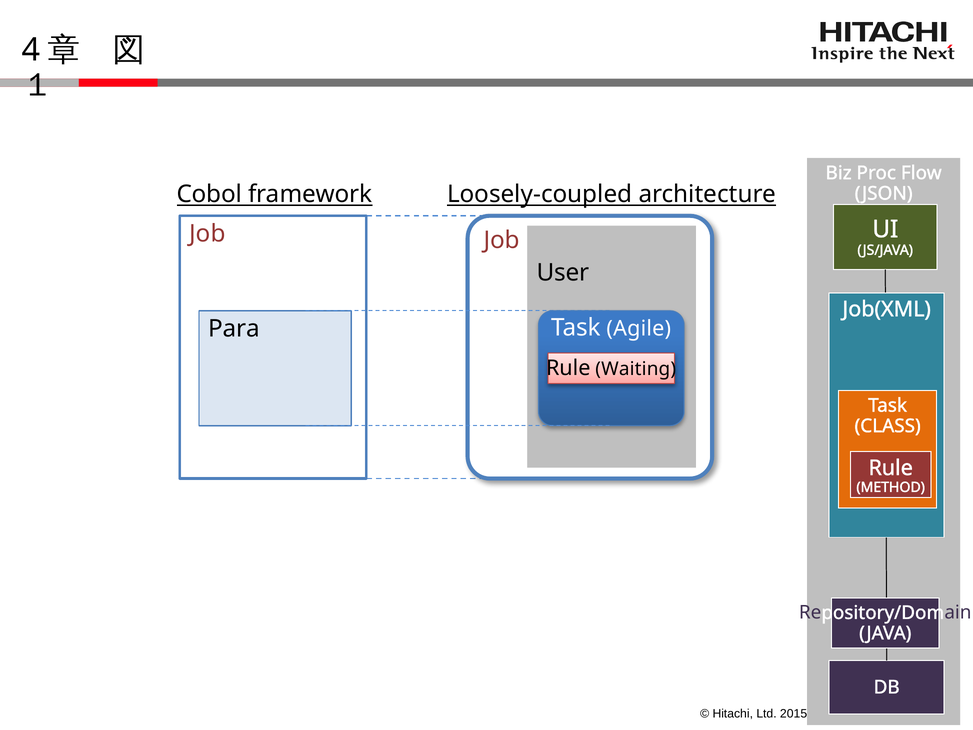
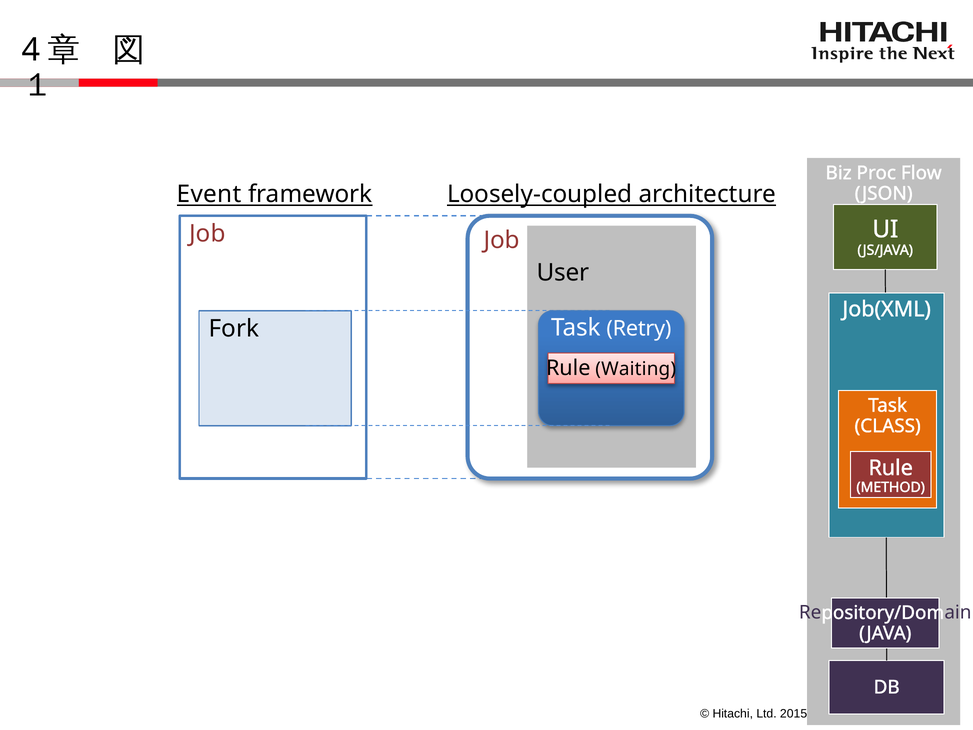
Cobol: Cobol -> Event
Agile: Agile -> Retry
Para: Para -> Fork
